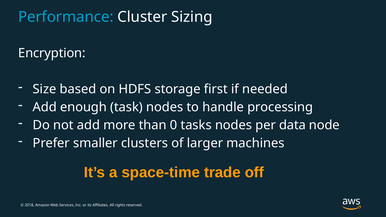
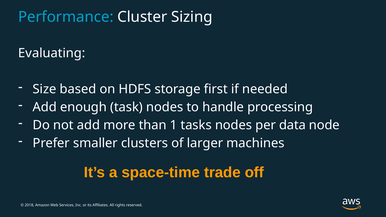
Encryption: Encryption -> Evaluating
0: 0 -> 1
